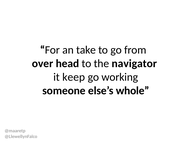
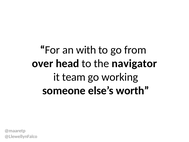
take: take -> with
keep: keep -> team
whole: whole -> worth
